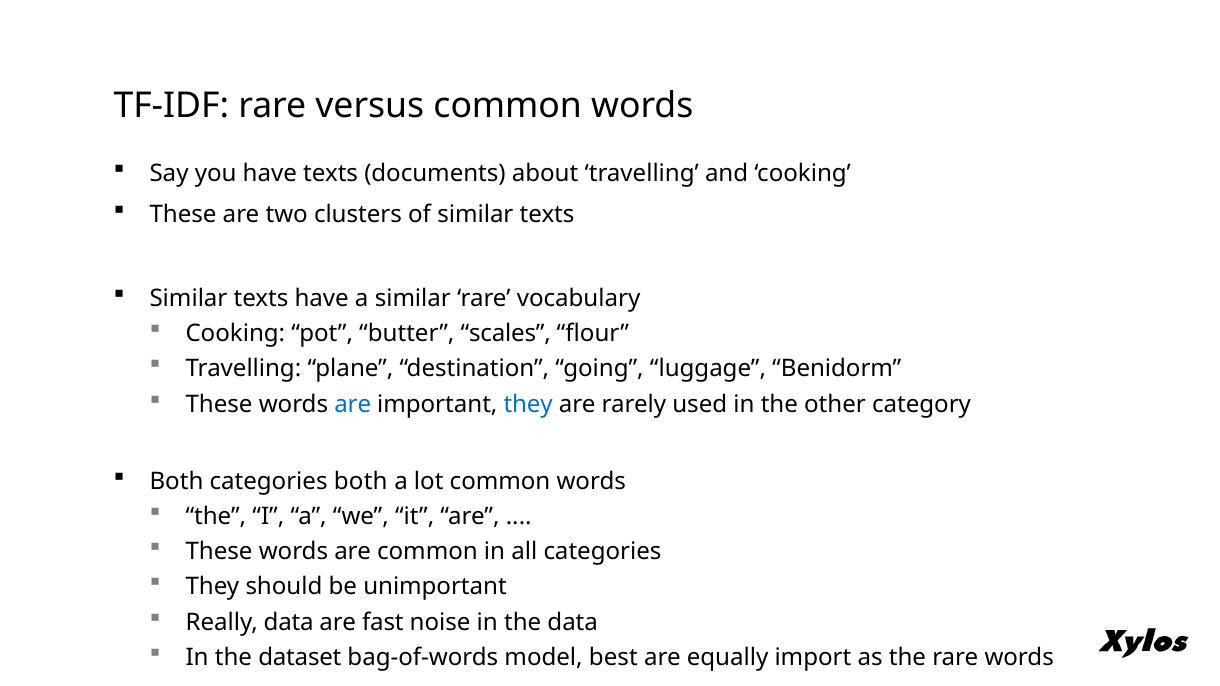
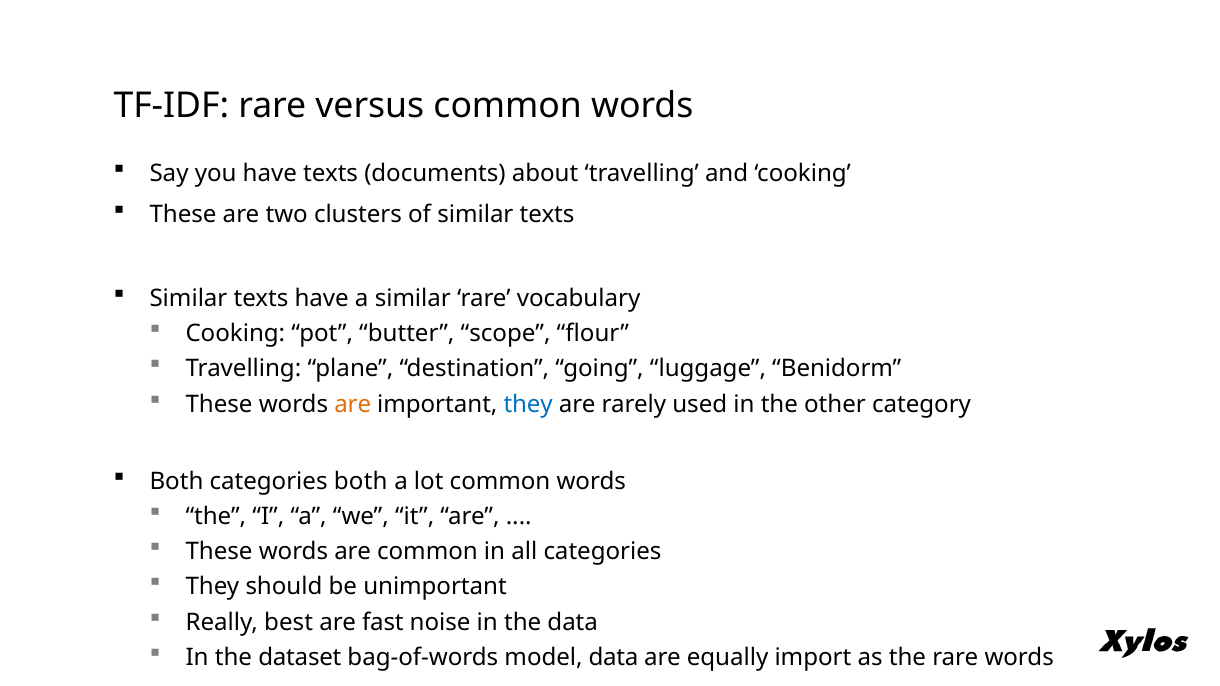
scales: scales -> scope
are at (353, 404) colour: blue -> orange
Really data: data -> best
model best: best -> data
